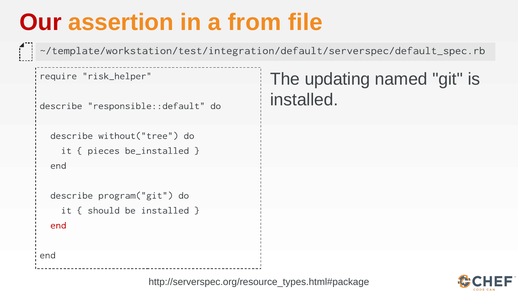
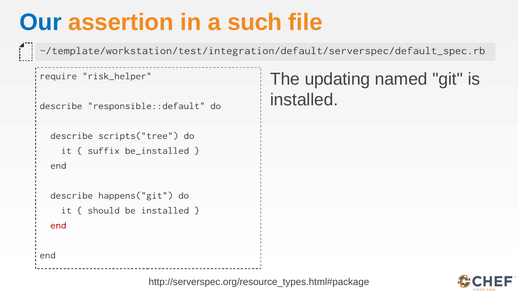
Our colour: red -> blue
from: from -> such
without("tree: without("tree -> scripts("tree
pieces: pieces -> suffix
program("git: program("git -> happens("git
